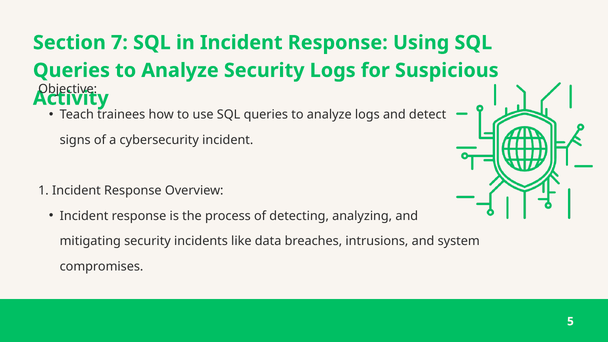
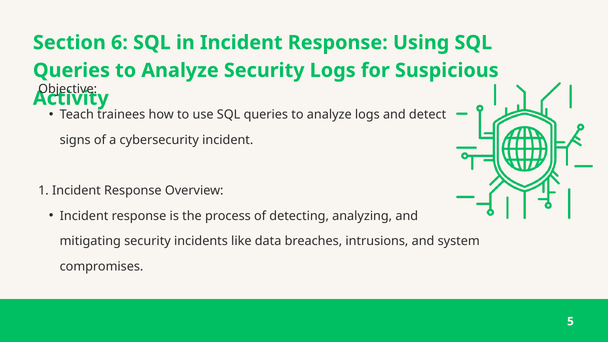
7: 7 -> 6
